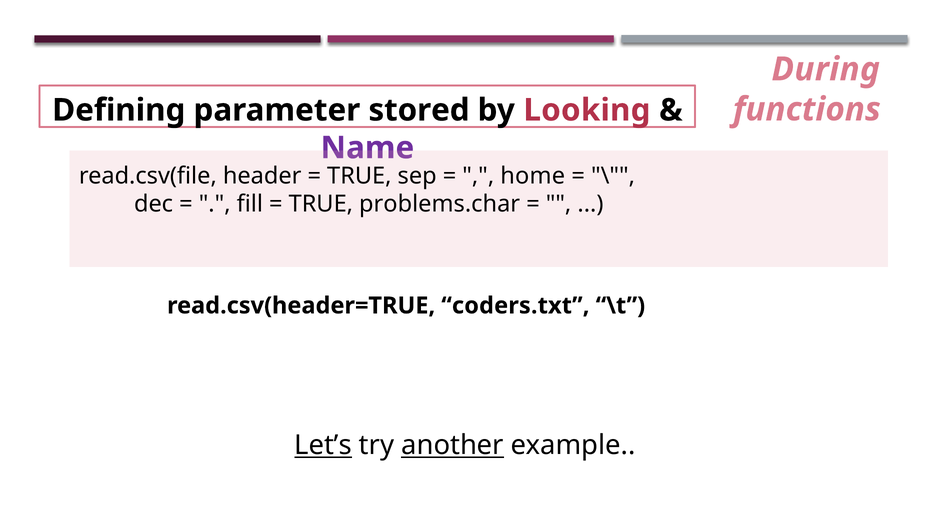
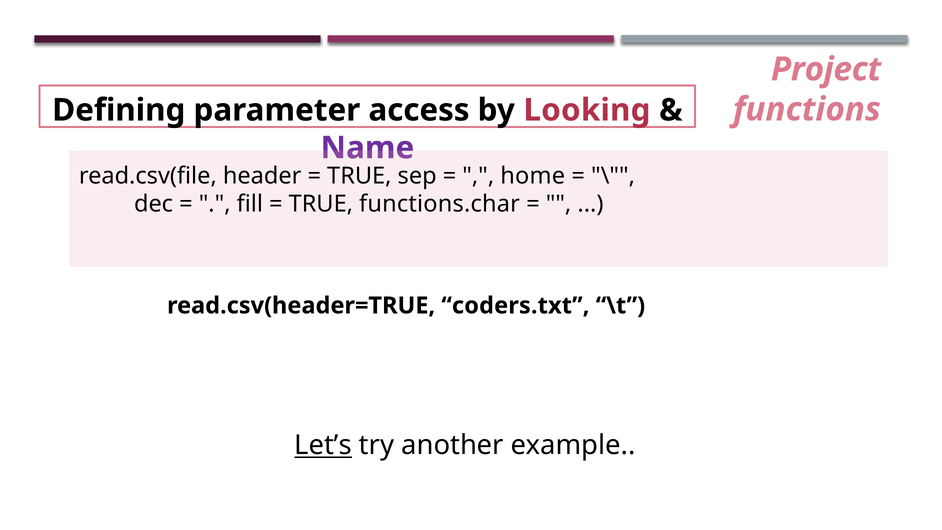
During: During -> Project
stored: stored -> access
problems.char: problems.char -> functions.char
another underline: present -> none
